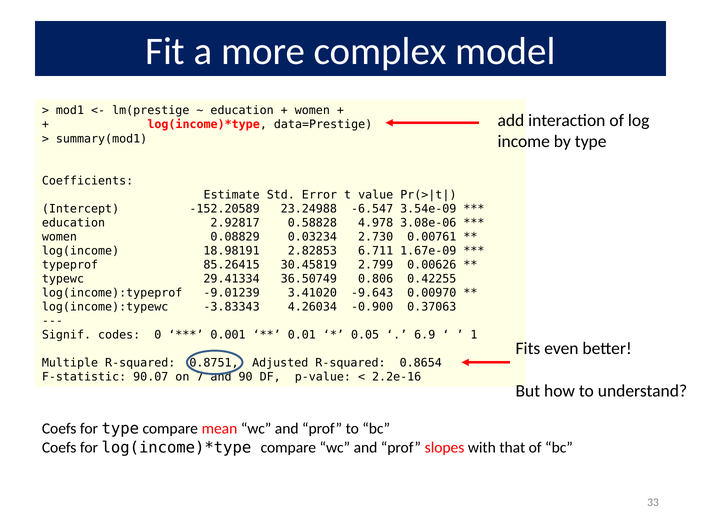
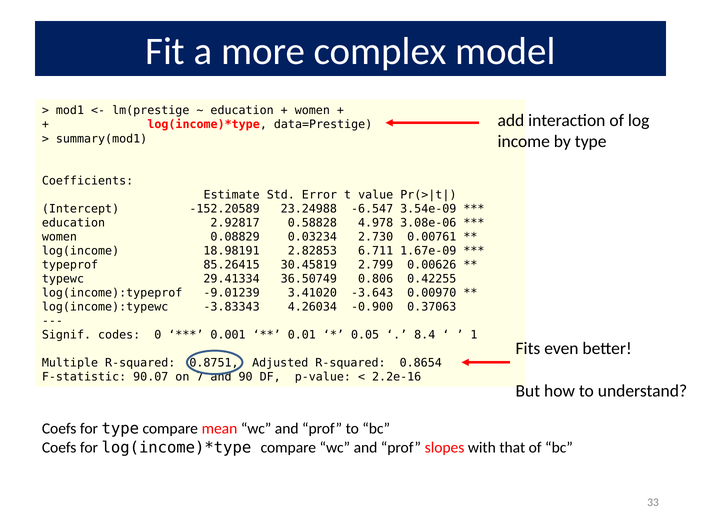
-9.643: -9.643 -> -3.643
6.9: 6.9 -> 8.4
